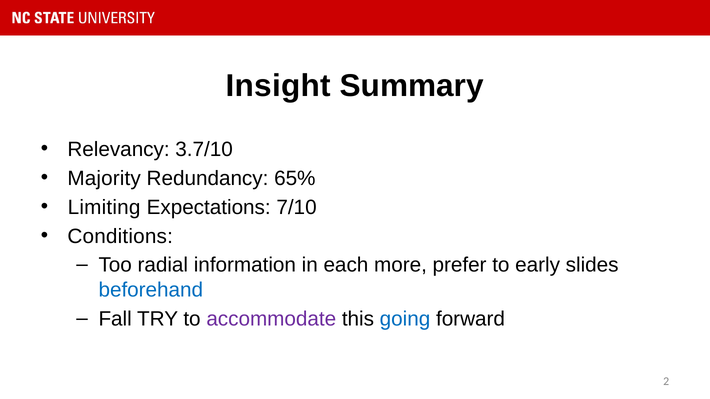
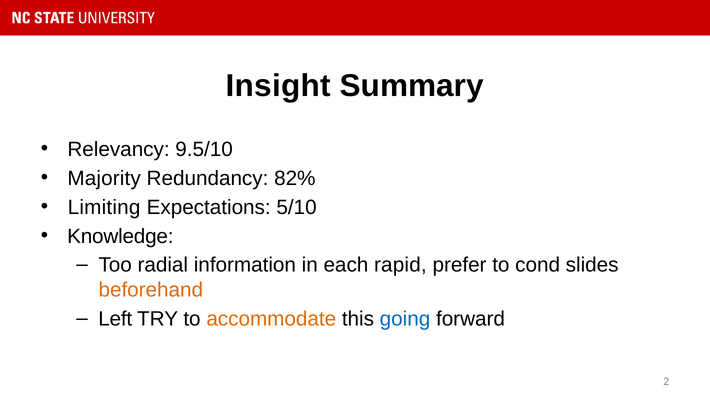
3.7/10: 3.7/10 -> 9.5/10
65%: 65% -> 82%
7/10: 7/10 -> 5/10
Conditions: Conditions -> Knowledge
more: more -> rapid
early: early -> cond
beforehand colour: blue -> orange
Fall: Fall -> Left
accommodate colour: purple -> orange
